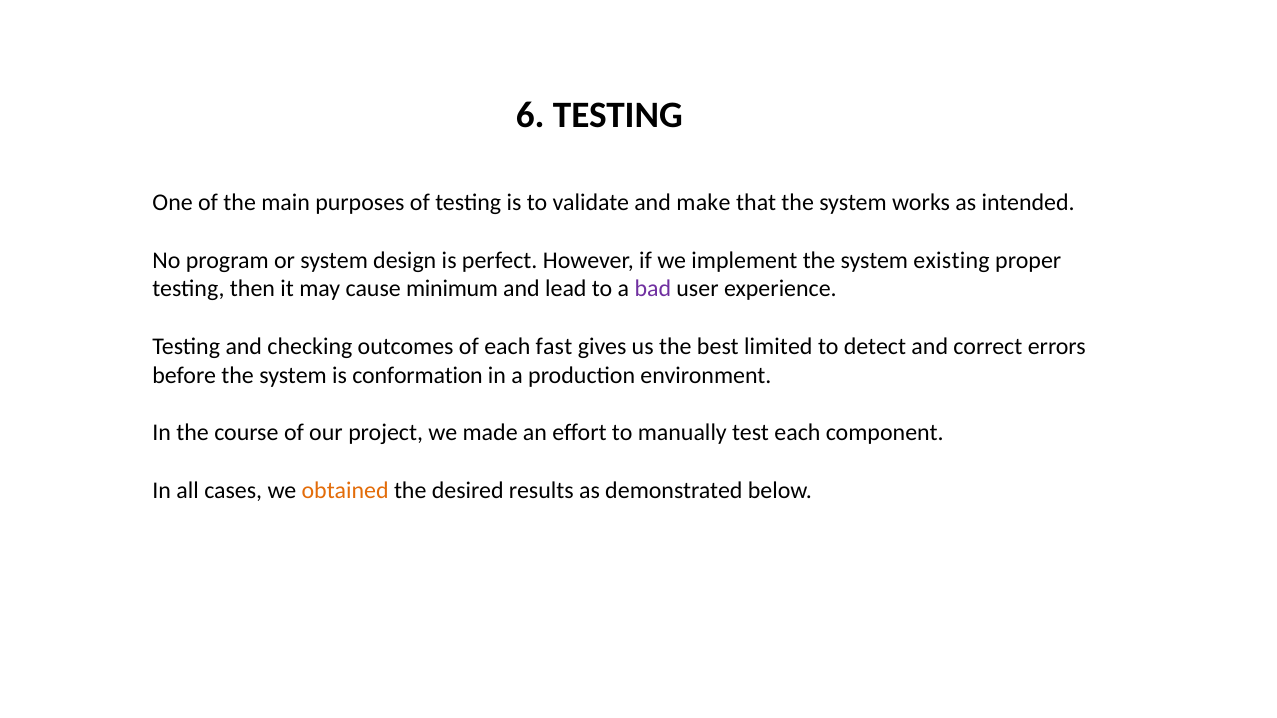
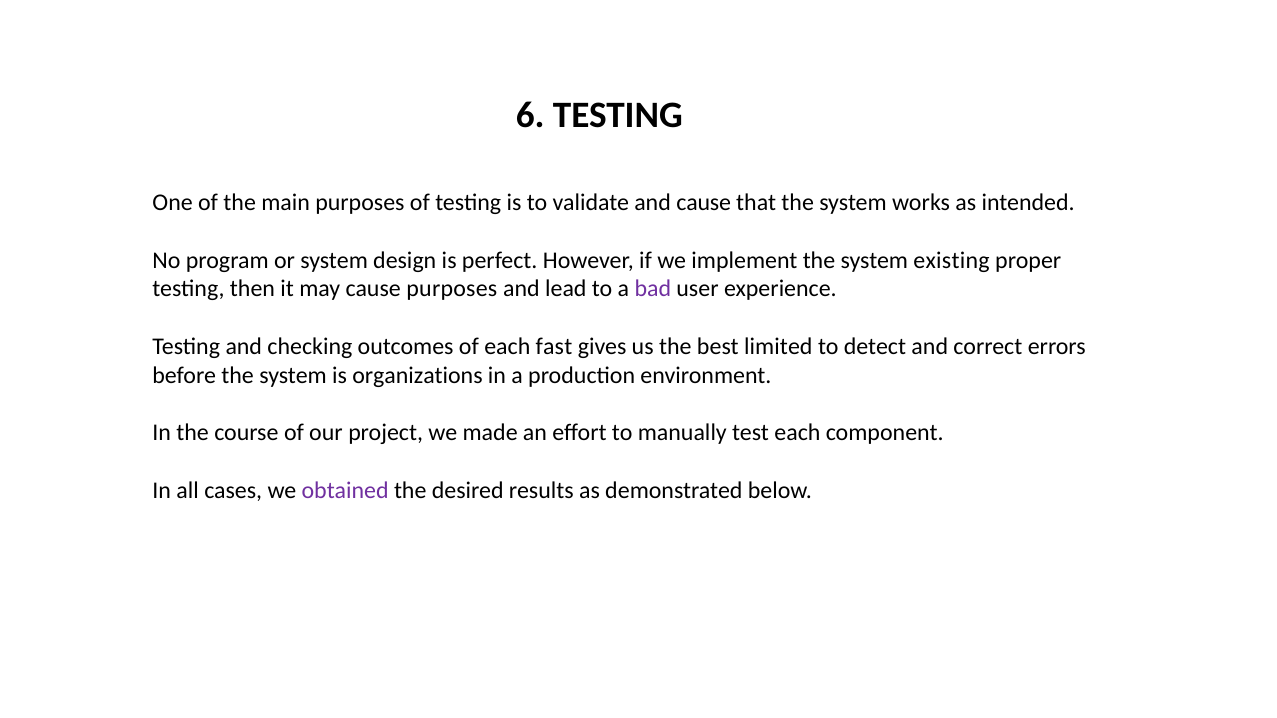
and make: make -> cause
cause minimum: minimum -> purposes
conformation: conformation -> organizations
obtained colour: orange -> purple
